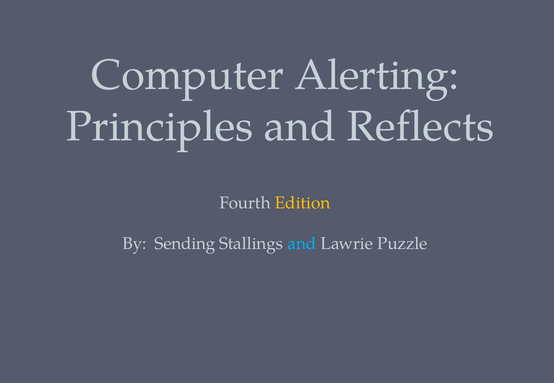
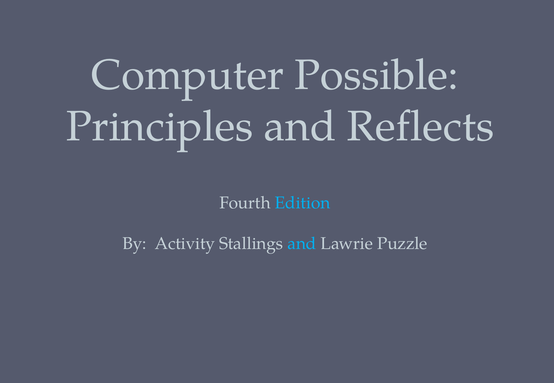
Alerting: Alerting -> Possible
Edition colour: yellow -> light blue
Sending: Sending -> Activity
